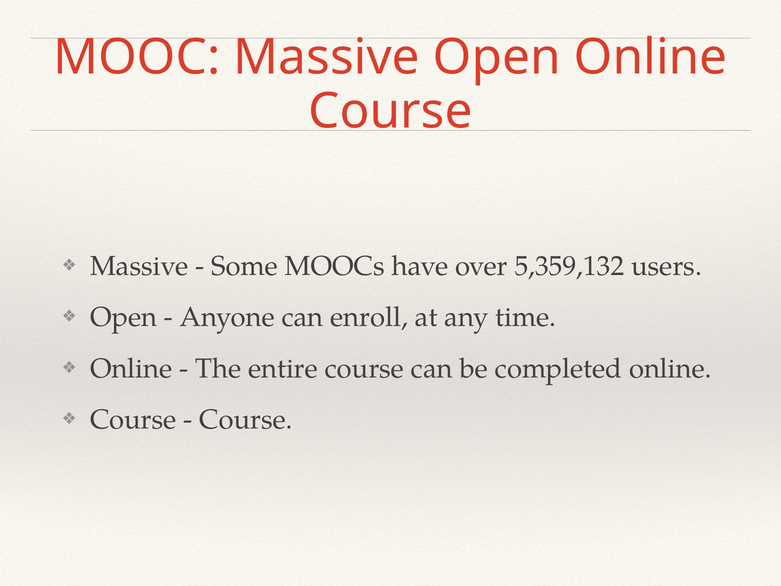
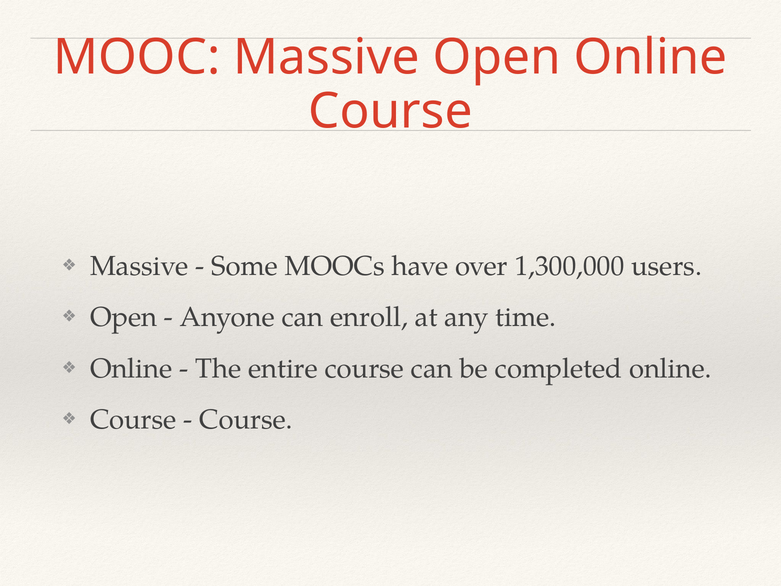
5,359,132: 5,359,132 -> 1,300,000
